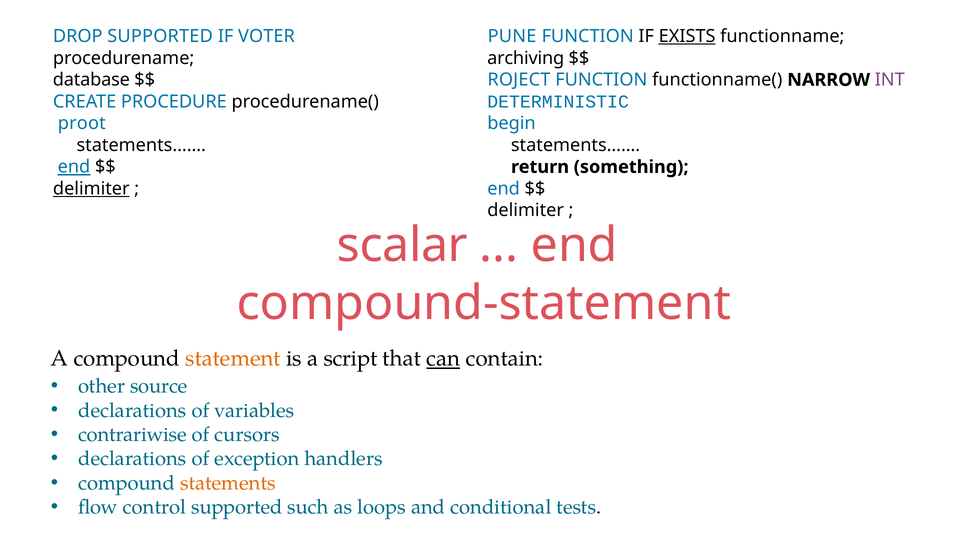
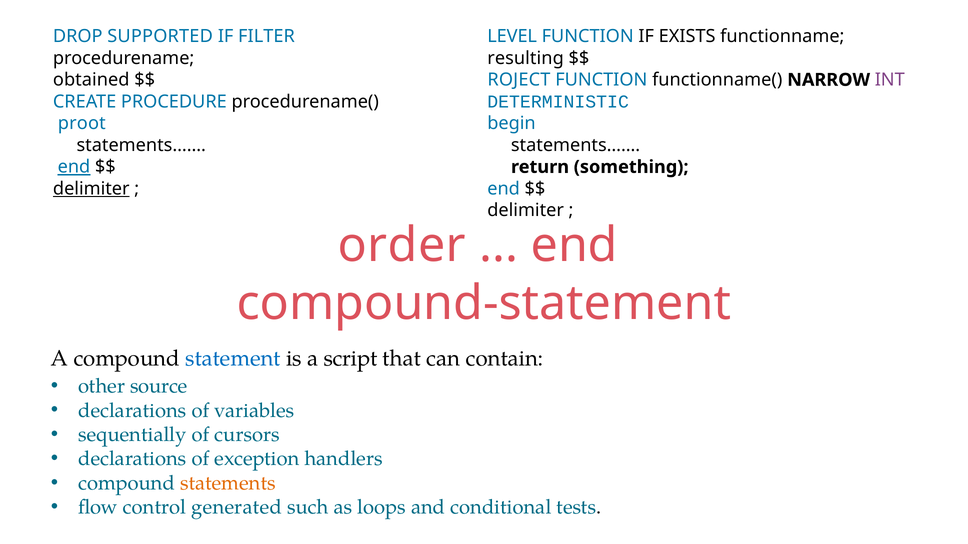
VOTER: VOTER -> FILTER
PUNE: PUNE -> LEVEL
EXISTS underline: present -> none
archiving: archiving -> resulting
database: database -> obtained
scalar: scalar -> order
statement colour: orange -> blue
can underline: present -> none
contrariwise: contrariwise -> sequentially
control supported: supported -> generated
